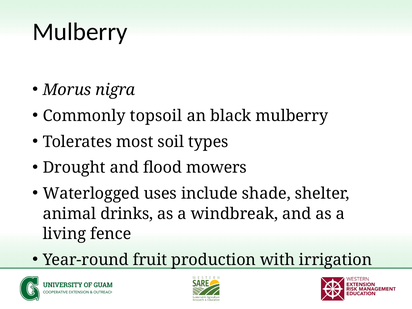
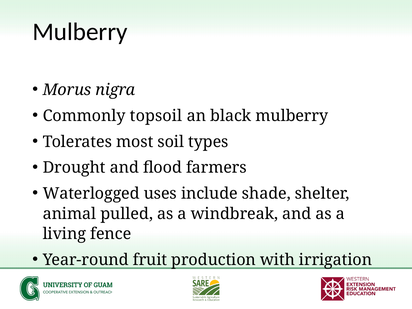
mowers: mowers -> farmers
drinks: drinks -> pulled
